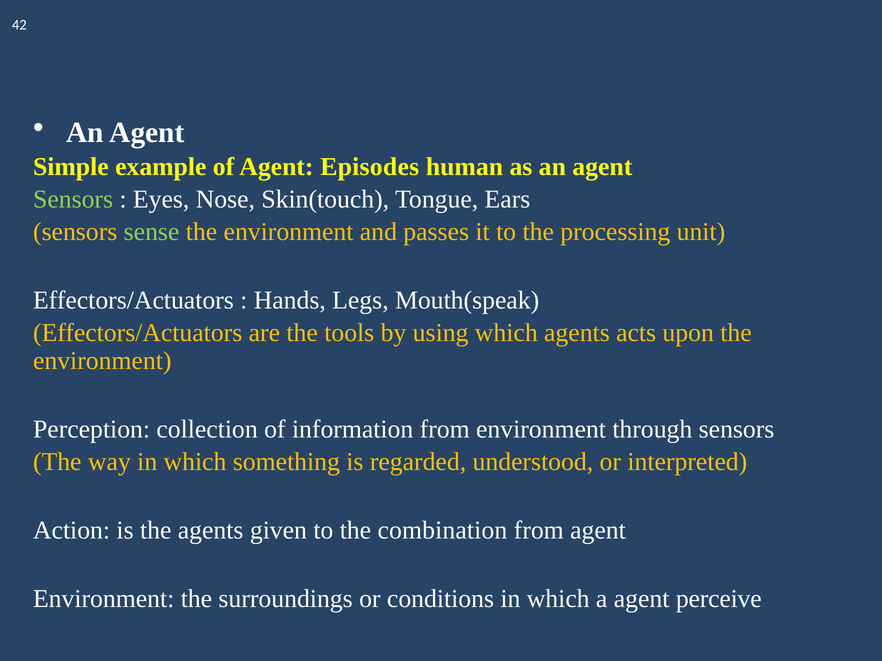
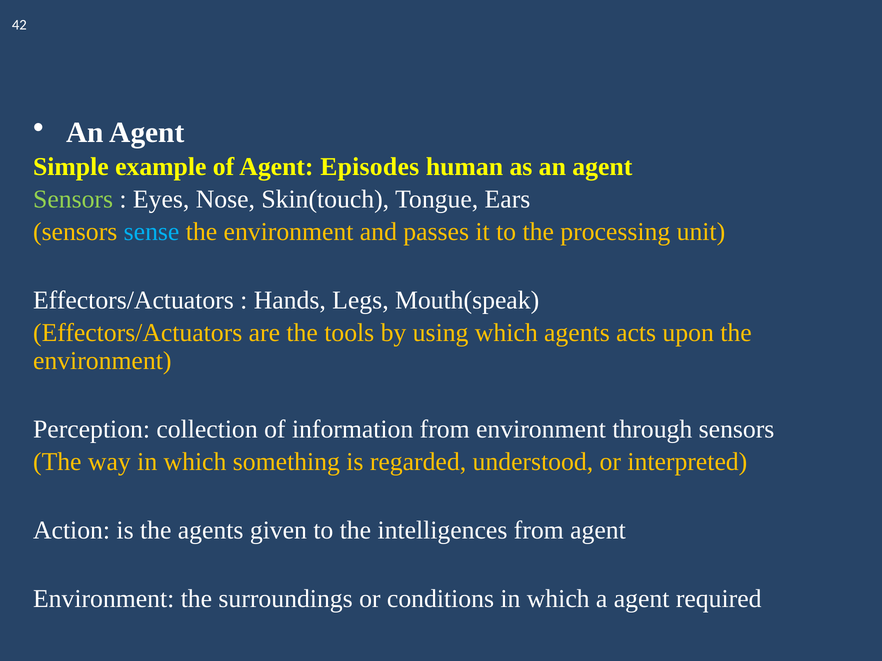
sense colour: light green -> light blue
combination: combination -> intelligences
perceive: perceive -> required
